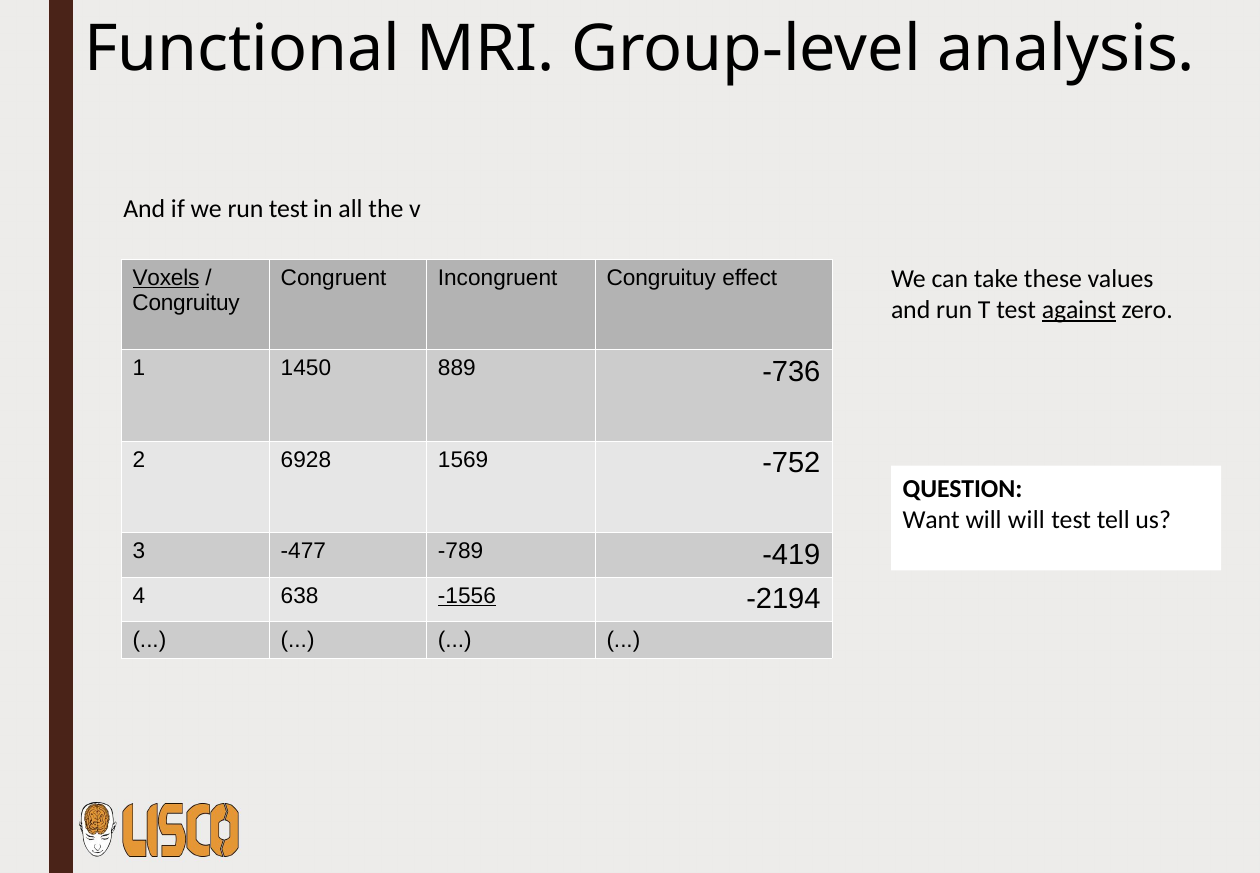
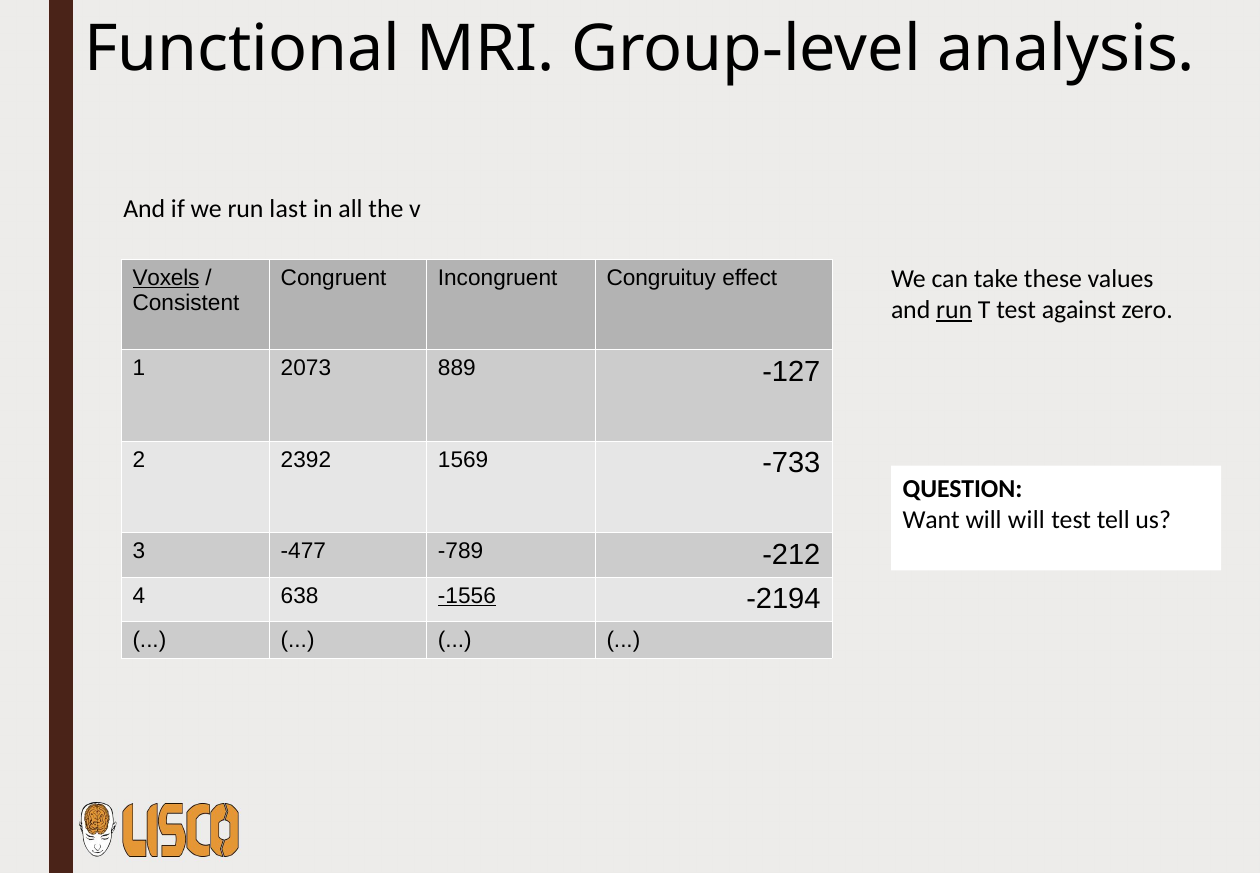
run test: test -> last
Congruituy at (186, 303): Congruituy -> Consistent
run at (954, 310) underline: none -> present
against underline: present -> none
1450: 1450 -> 2073
-736: -736 -> -127
6928: 6928 -> 2392
-752: -752 -> -733
-419: -419 -> -212
